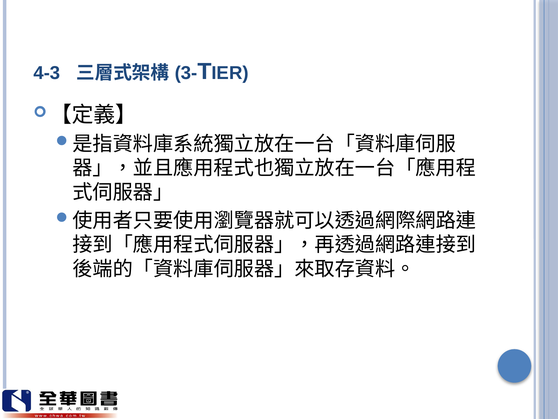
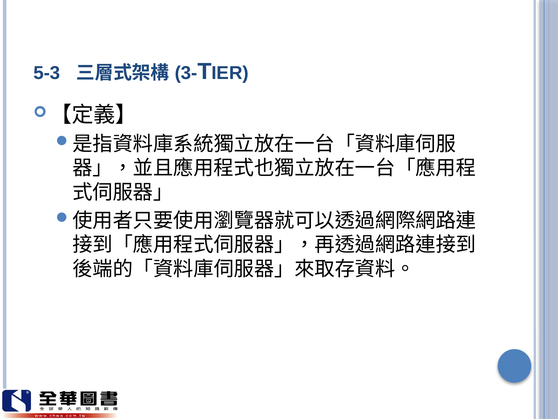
4-3: 4-3 -> 5-3
